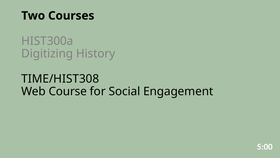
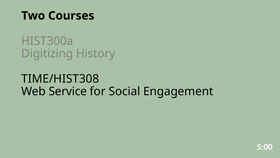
Course: Course -> Service
